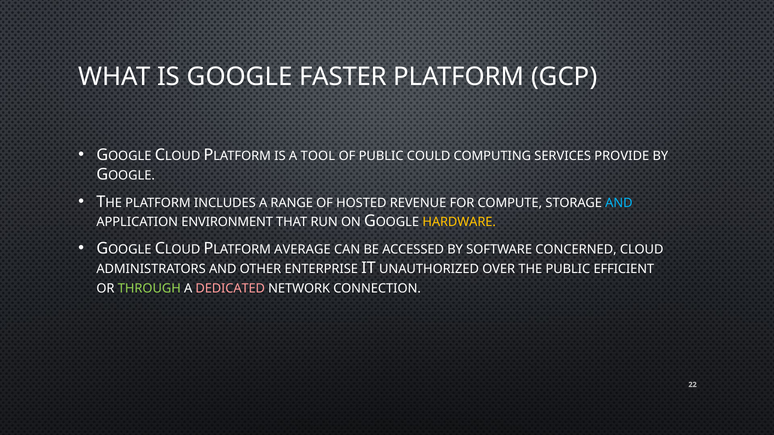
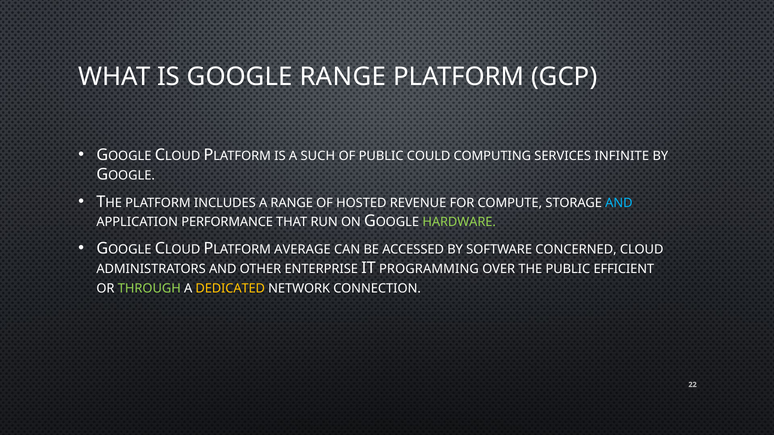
GOOGLE FASTER: FASTER -> RANGE
TOOL: TOOL -> SUCH
PROVIDE: PROVIDE -> INFINITE
ENVIRONMENT: ENVIRONMENT -> PERFORMANCE
HARDWARE colour: yellow -> light green
UNAUTHORIZED: UNAUTHORIZED -> PROGRAMMING
DEDICATED colour: pink -> yellow
